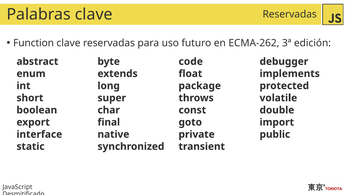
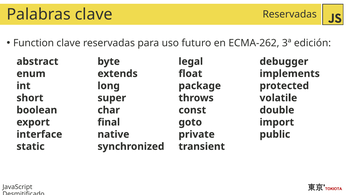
code: code -> legal
